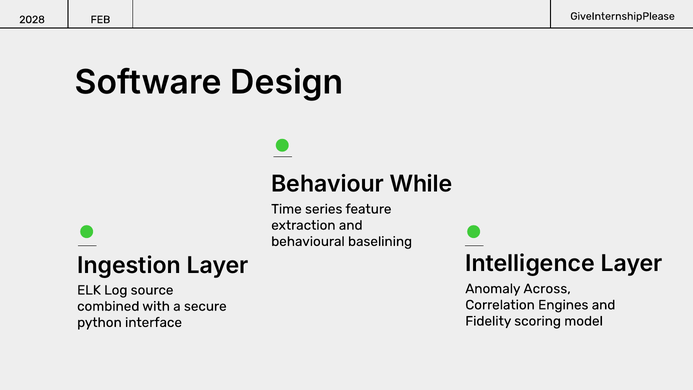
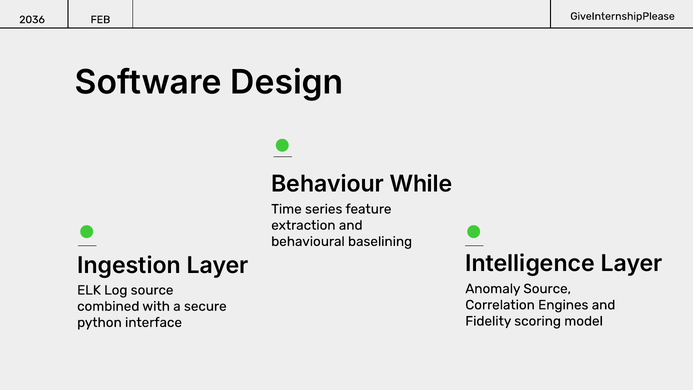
2028: 2028 -> 2036
Anomaly Across: Across -> Source
